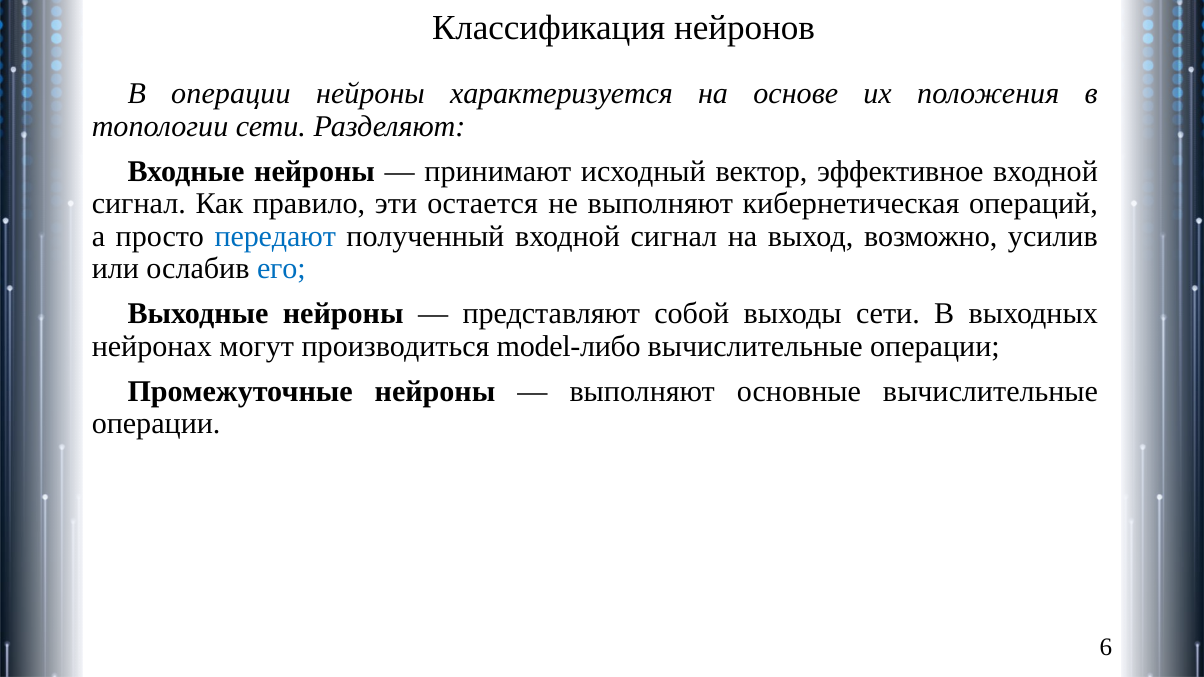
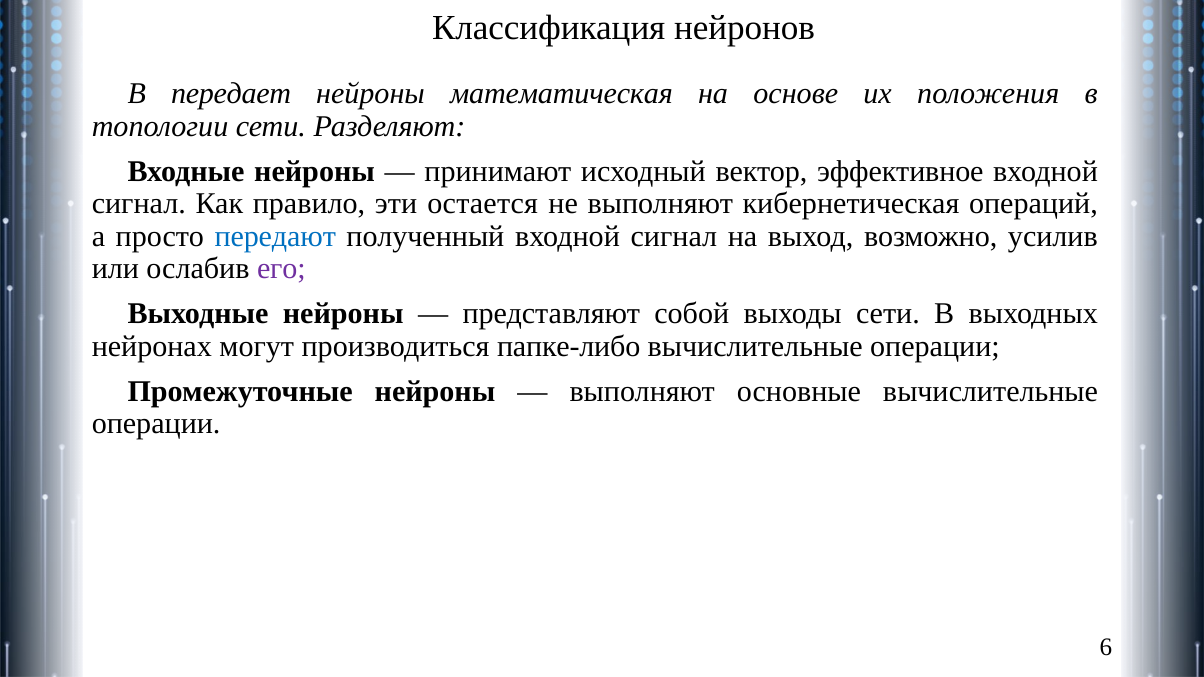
В операции: операции -> передает
характеризуется: характеризуется -> математическая
его colour: blue -> purple
model-либо: model-либо -> папке-либо
